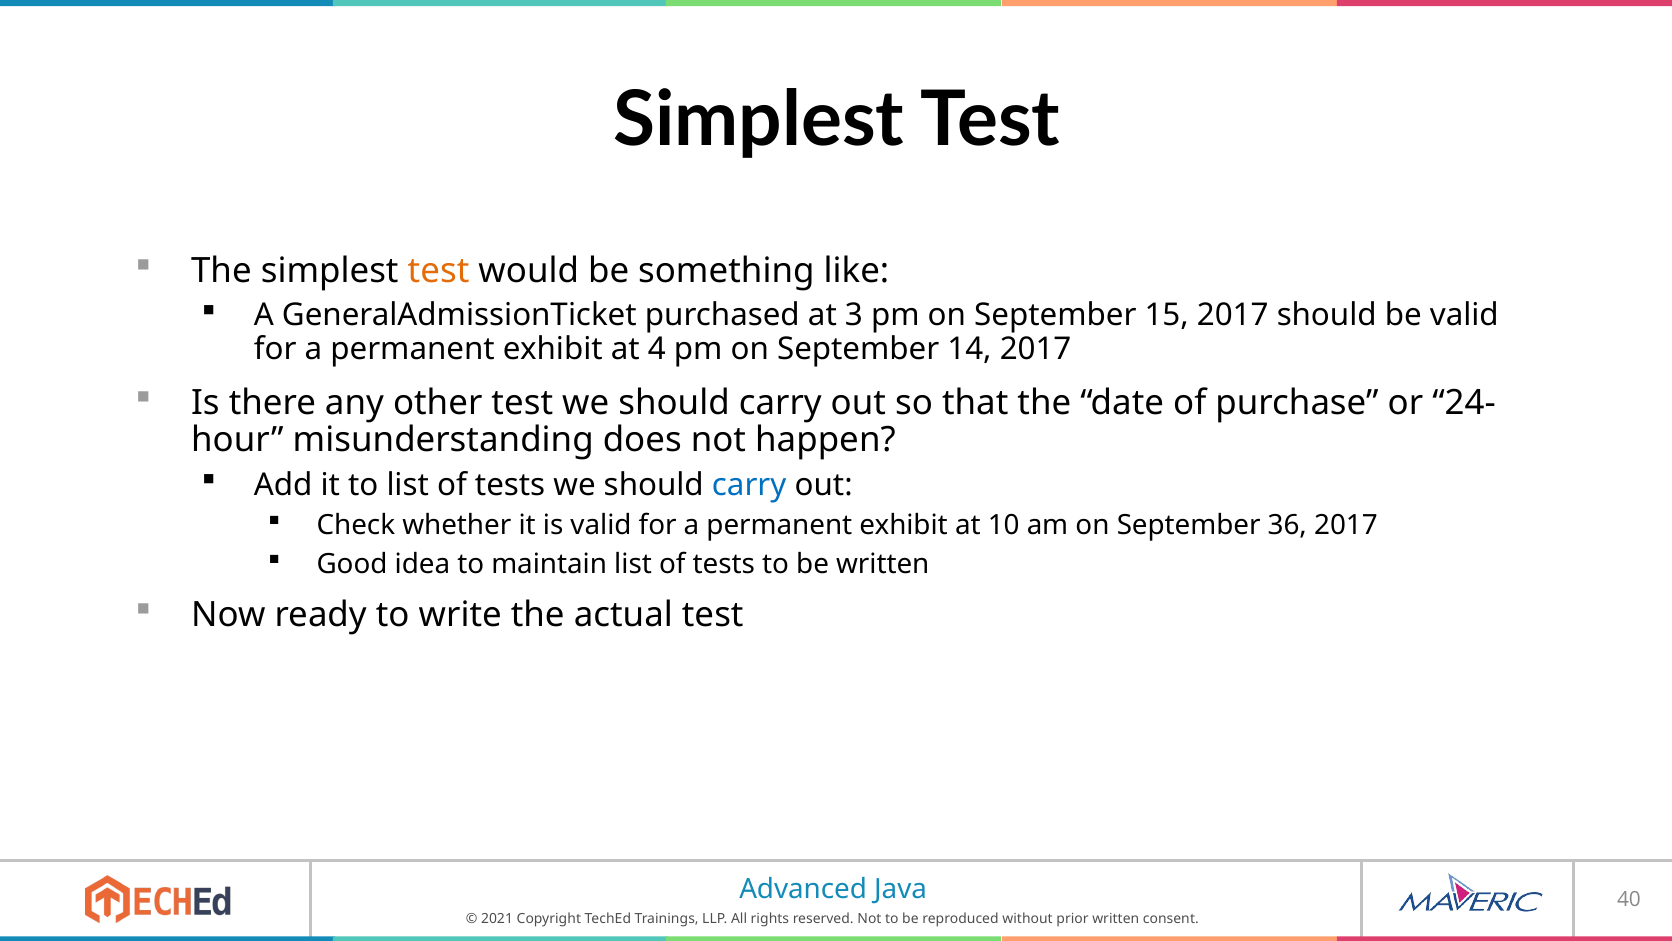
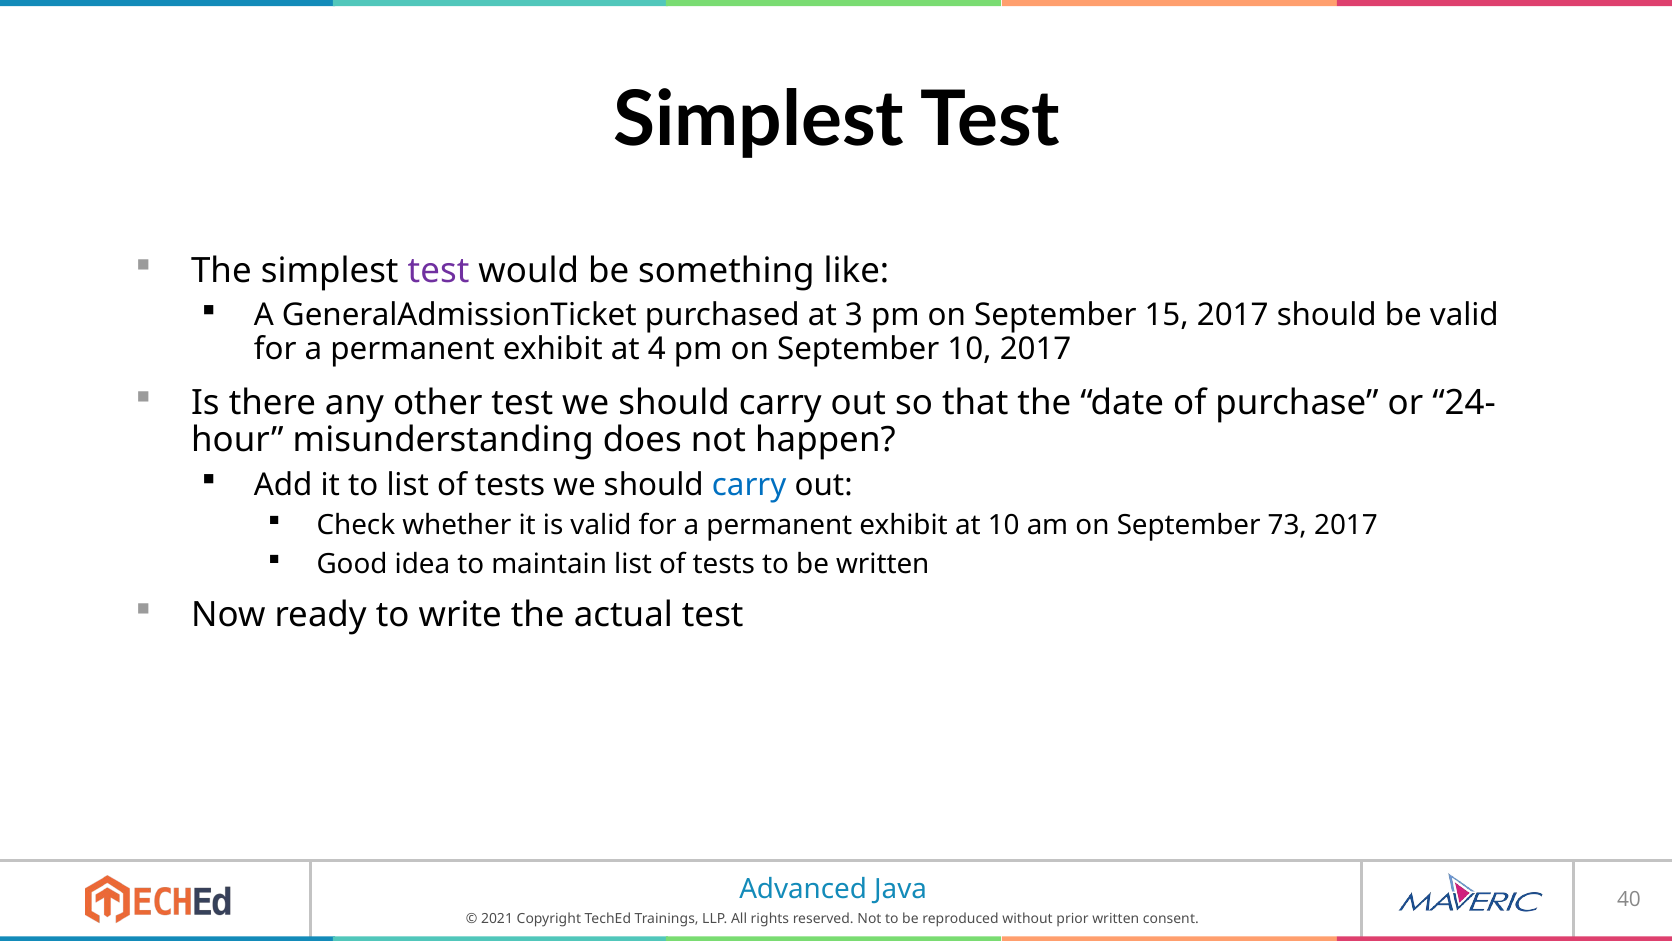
test at (439, 271) colour: orange -> purple
September 14: 14 -> 10
36: 36 -> 73
